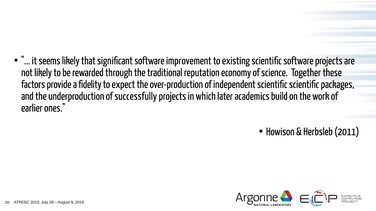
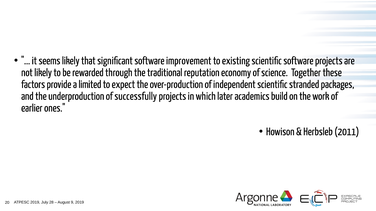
fidelity: fidelity -> limited
scientiﬁc scientiﬁc: scientiﬁc -> stranded
